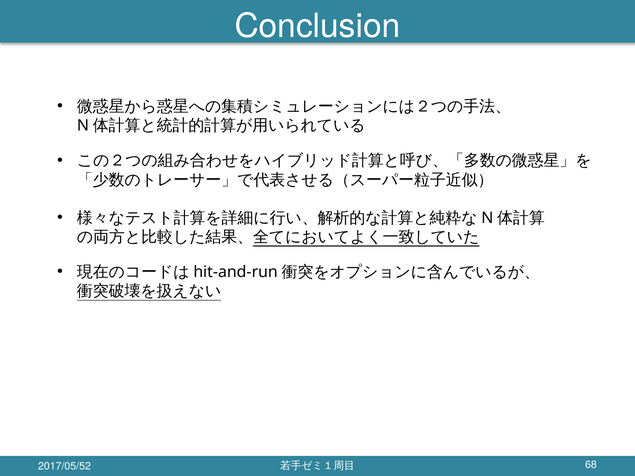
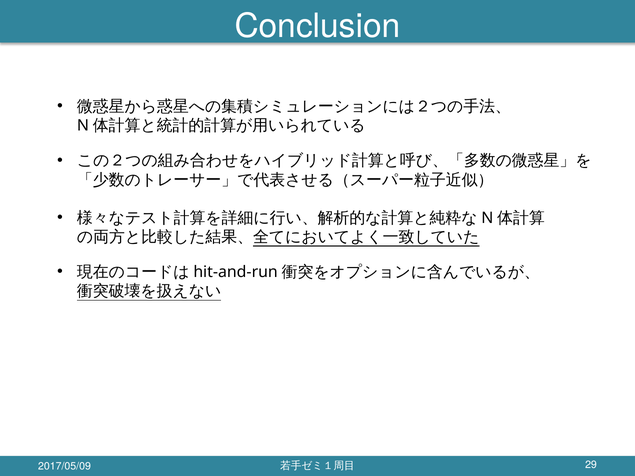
2017/05/52: 2017/05/52 -> 2017/05/09
68: 68 -> 29
